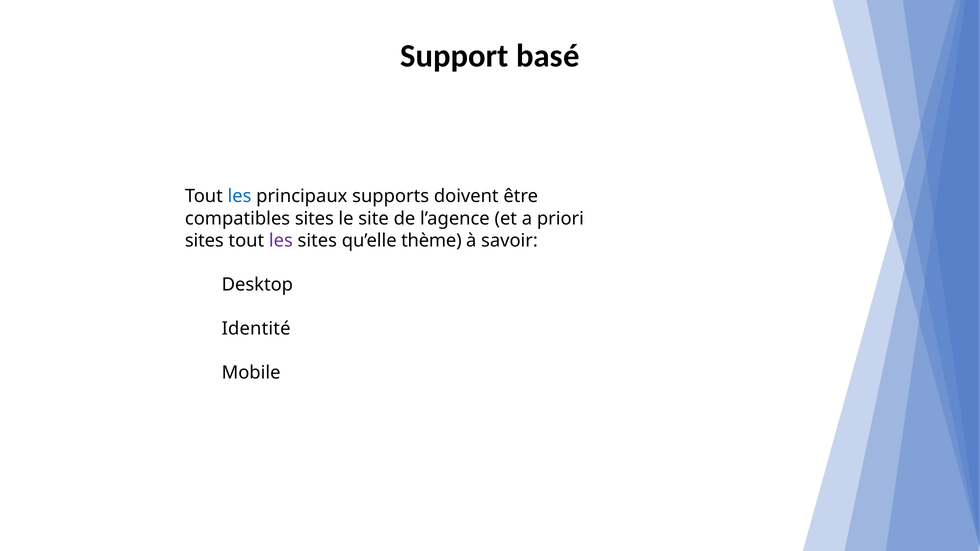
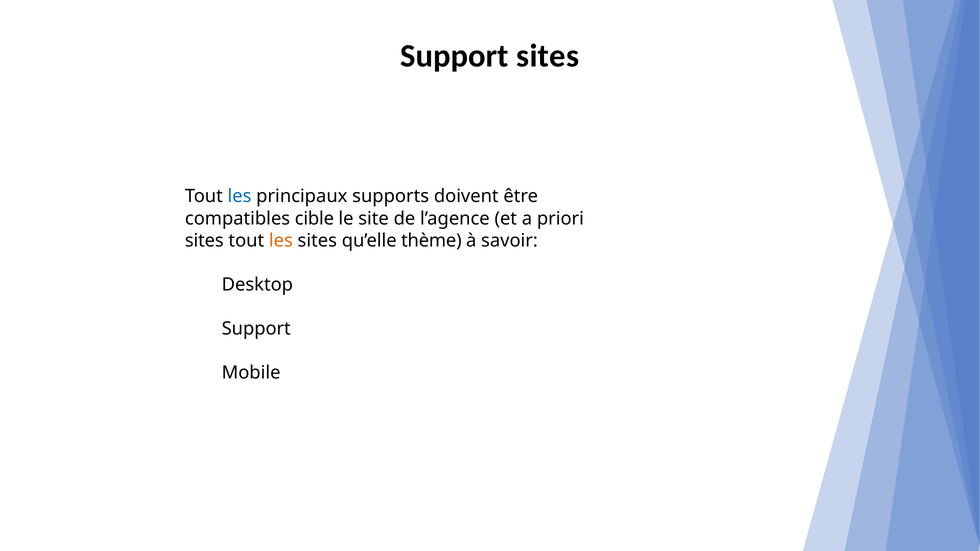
Support basé: basé -> sites
compatibles sites: sites -> cible
les at (281, 241) colour: purple -> orange
Identité at (256, 329): Identité -> Support
